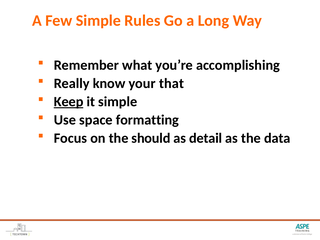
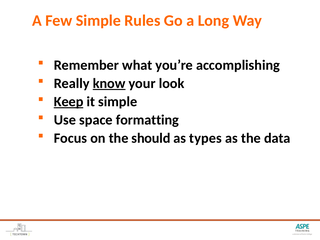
know underline: none -> present
that: that -> look
detail: detail -> types
